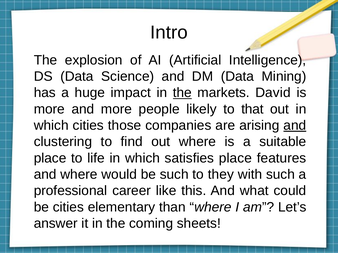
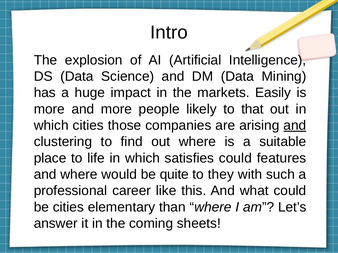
the at (182, 93) underline: present -> none
David: David -> Easily
satisfies place: place -> could
be such: such -> quite
